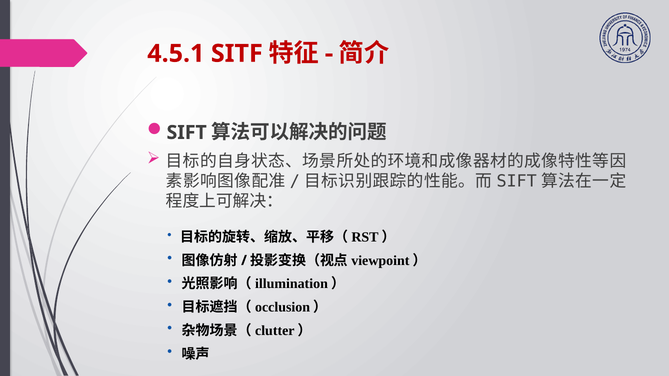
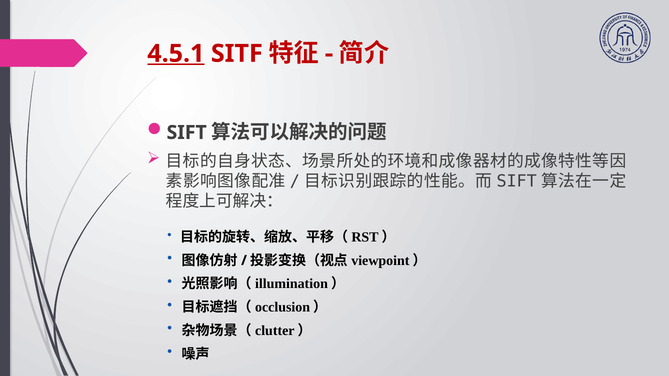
4.5.1 underline: none -> present
